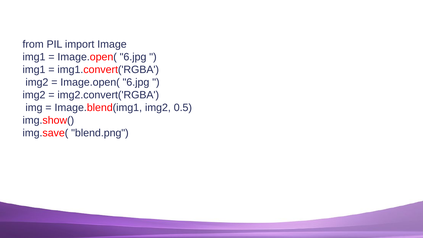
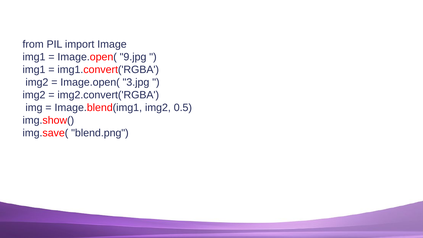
6.jpg at (133, 57): 6.jpg -> 9.jpg
6.jpg at (136, 82): 6.jpg -> 3.jpg
